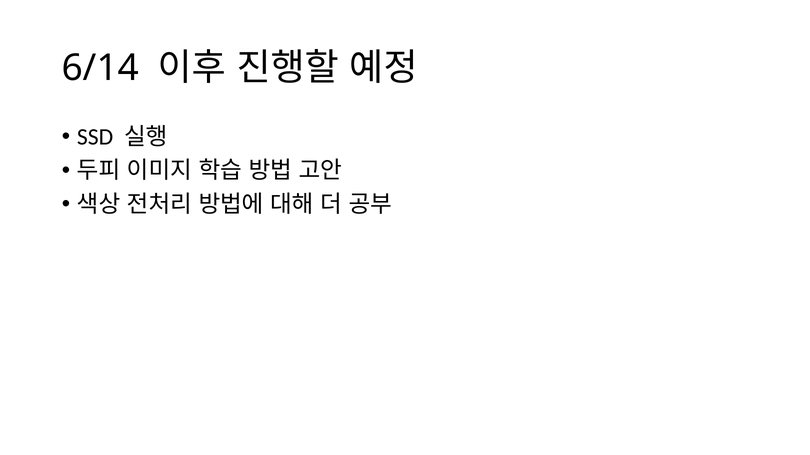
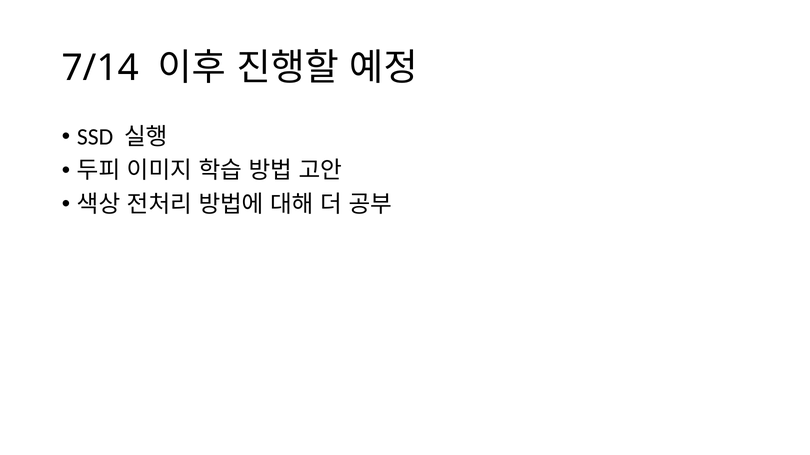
6/14: 6/14 -> 7/14
